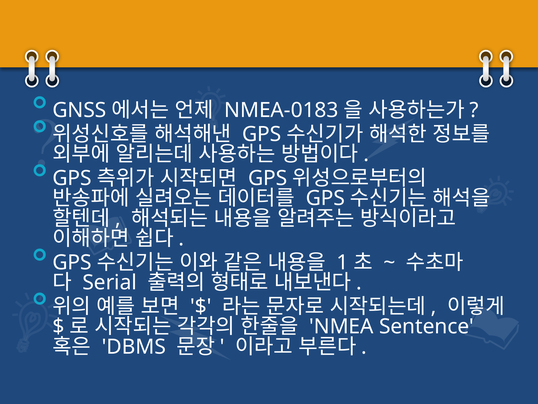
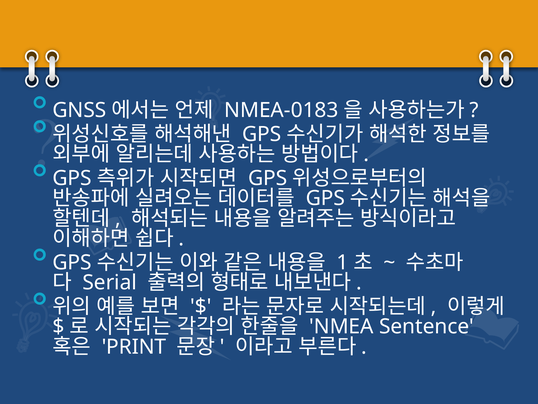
DBMS: DBMS -> PRINT
